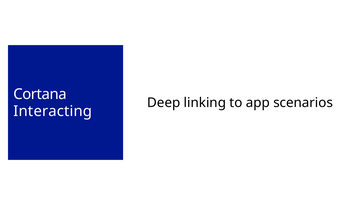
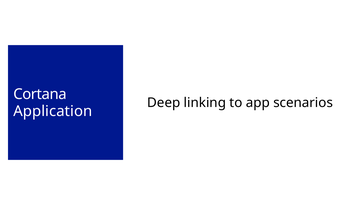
Interacting: Interacting -> Application
